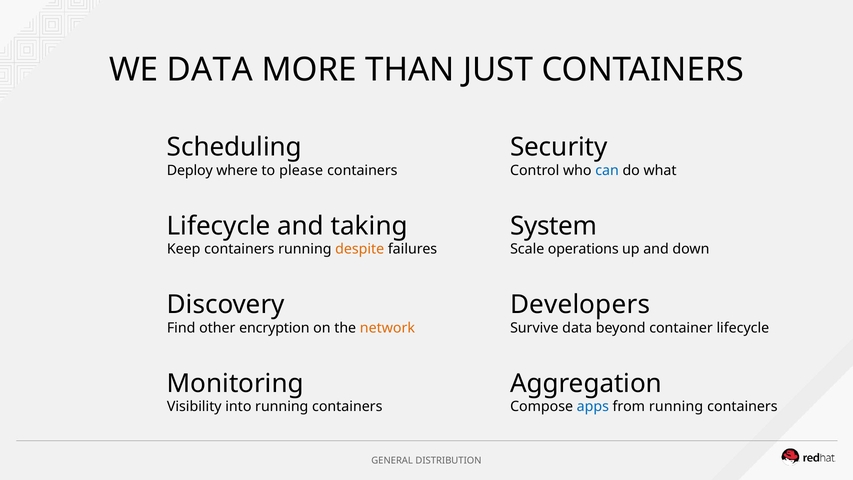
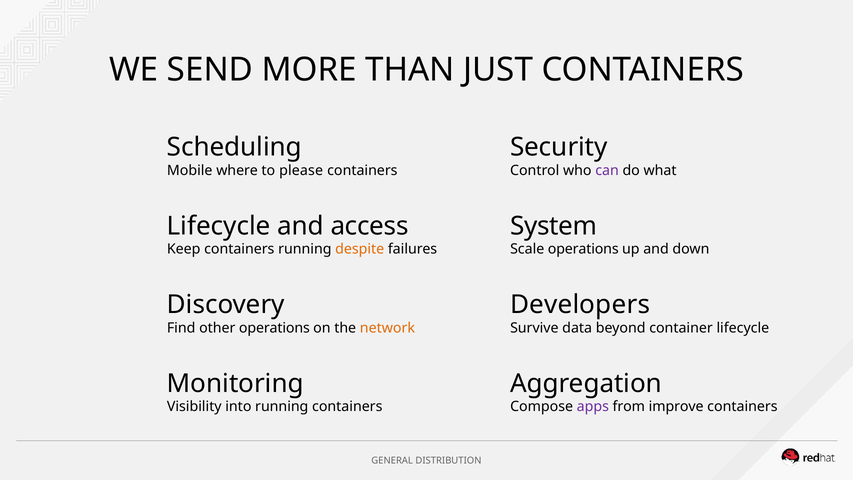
WE DATA: DATA -> SEND
Deploy: Deploy -> Mobile
can colour: blue -> purple
taking: taking -> access
other encryption: encryption -> operations
apps colour: blue -> purple
from running: running -> improve
